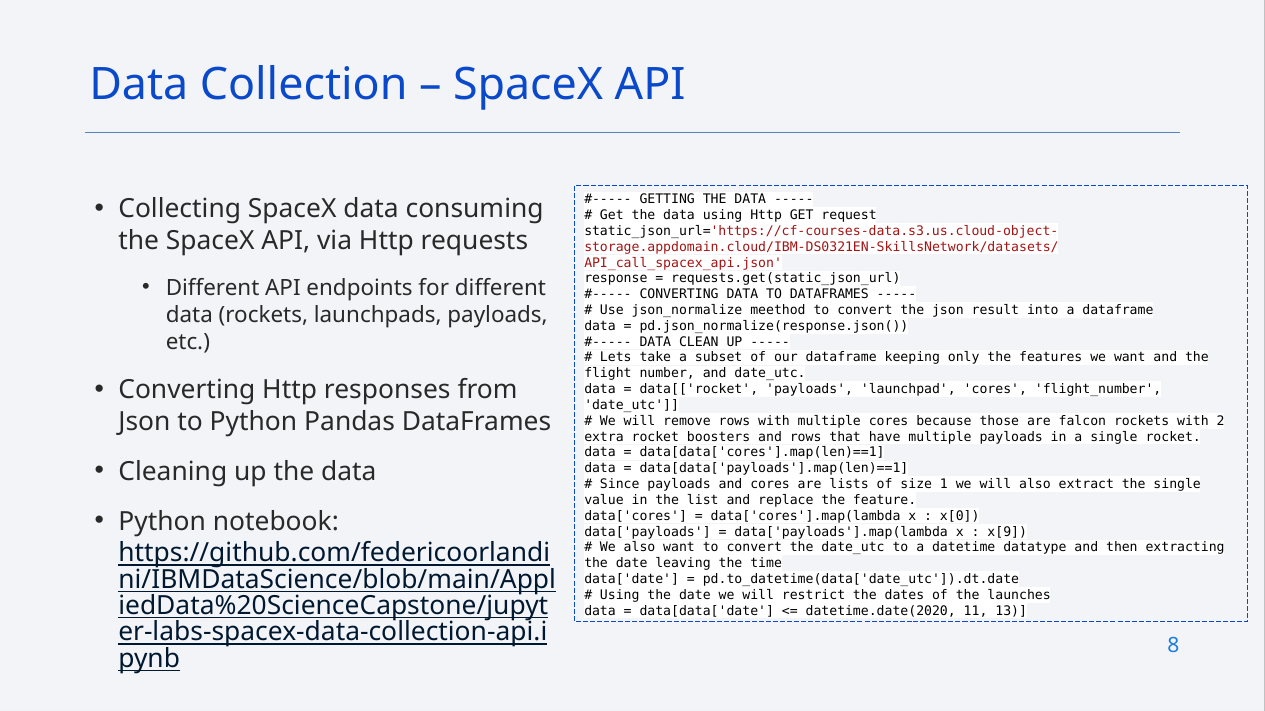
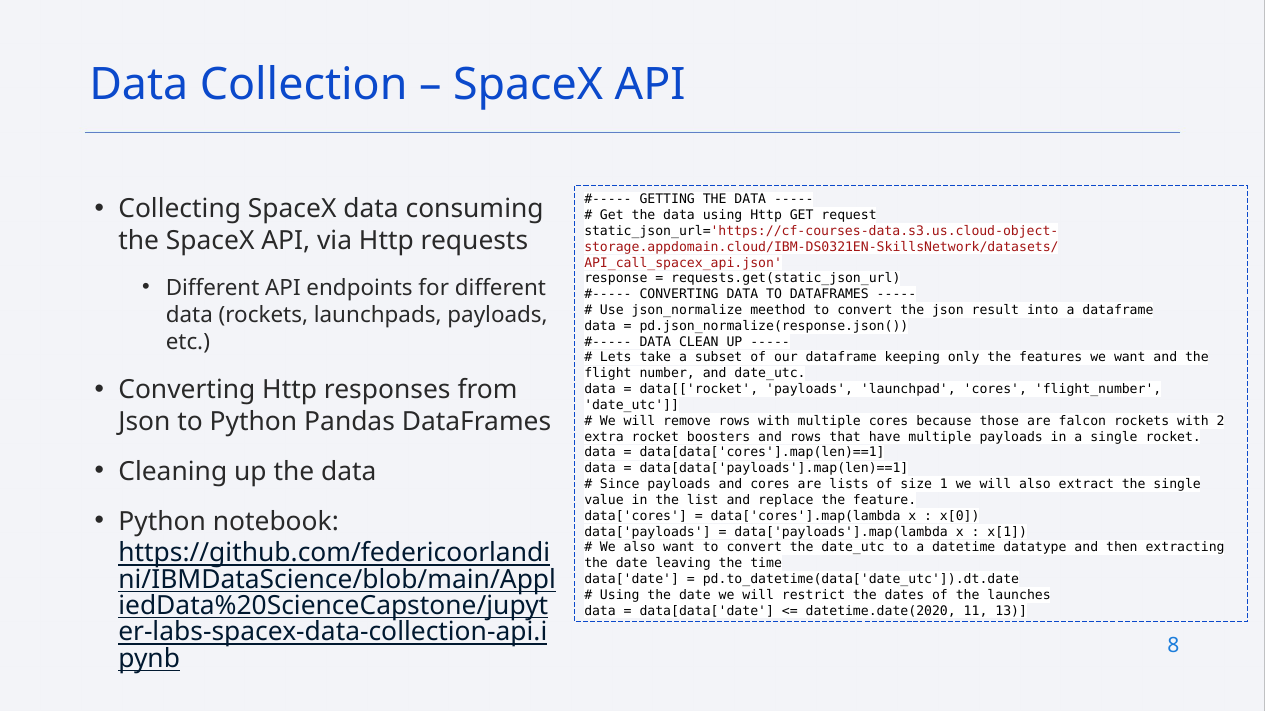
x[9: x[9 -> x[1
